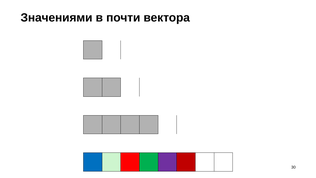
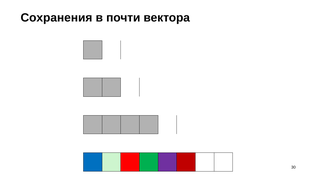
Значениями: Значениями -> Сохранения
